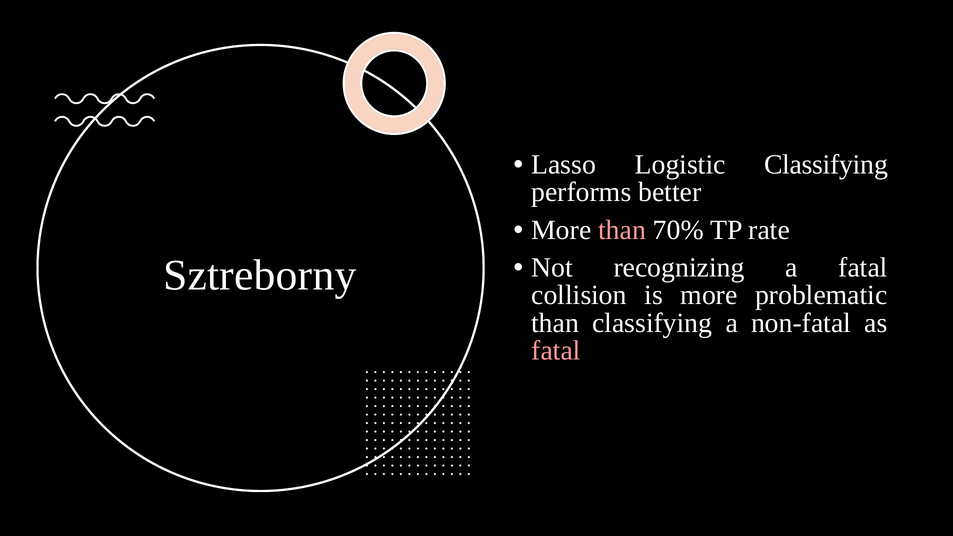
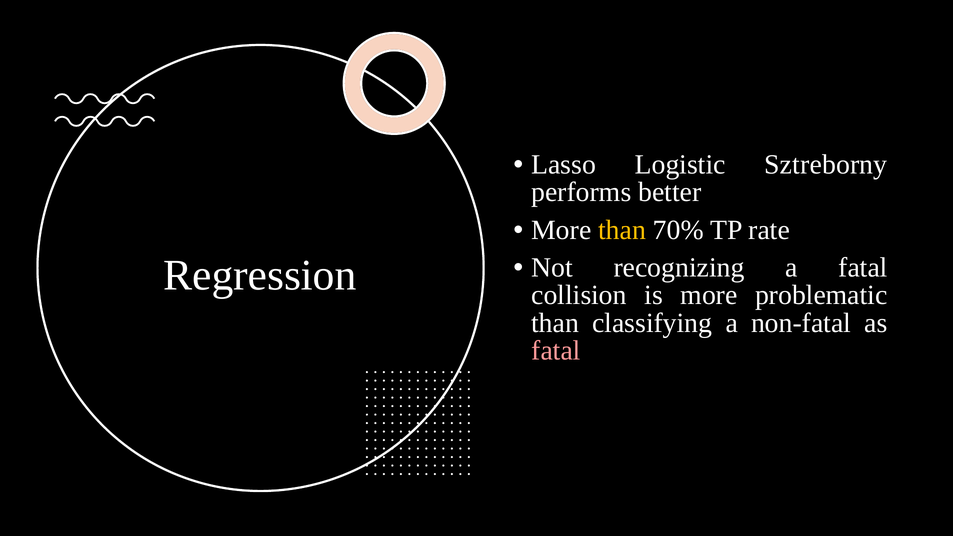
Logistic Classifying: Classifying -> Sztreborny
than at (622, 230) colour: pink -> yellow
Sztreborny: Sztreborny -> Regression
